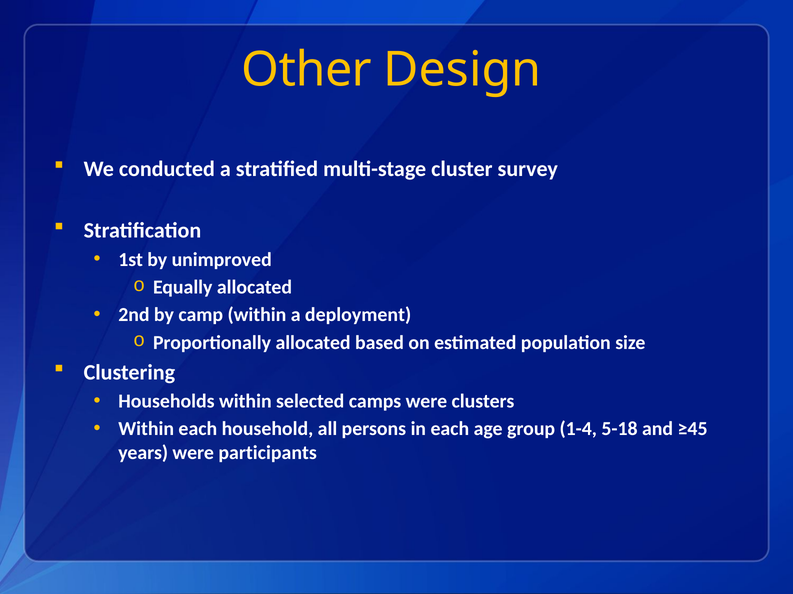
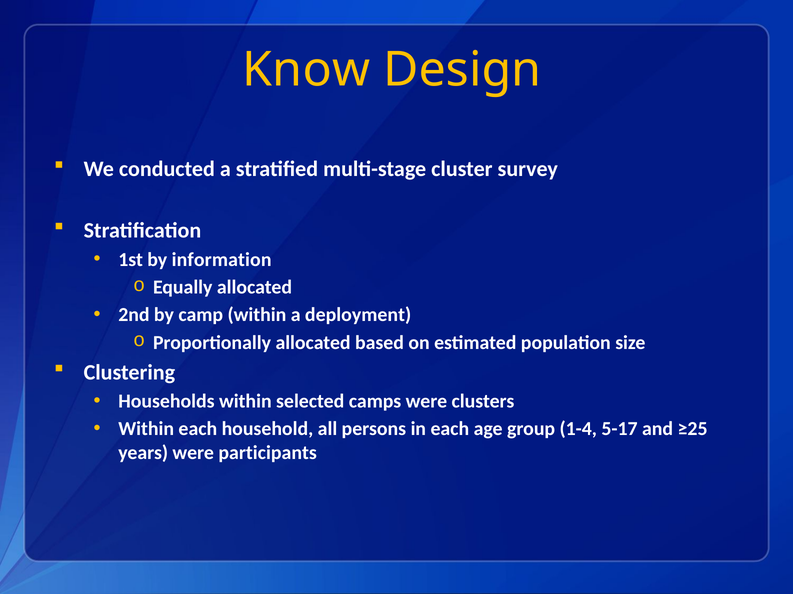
Other: Other -> Know
unimproved: unimproved -> information
5-18: 5-18 -> 5-17
≥45: ≥45 -> ≥25
